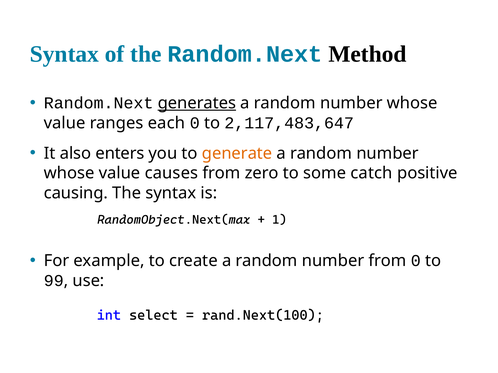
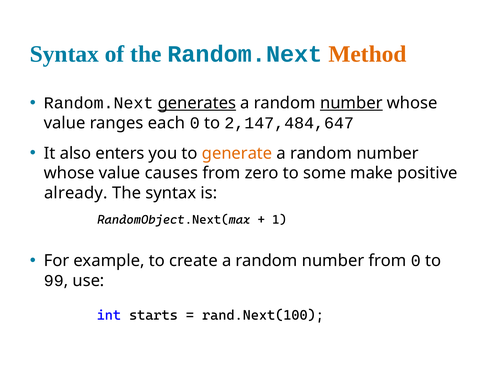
Method colour: black -> orange
number at (351, 103) underline: none -> present
2,117,483,647: 2,117,483,647 -> 2,147,484,647
catch: catch -> make
causing: causing -> already
select: select -> starts
